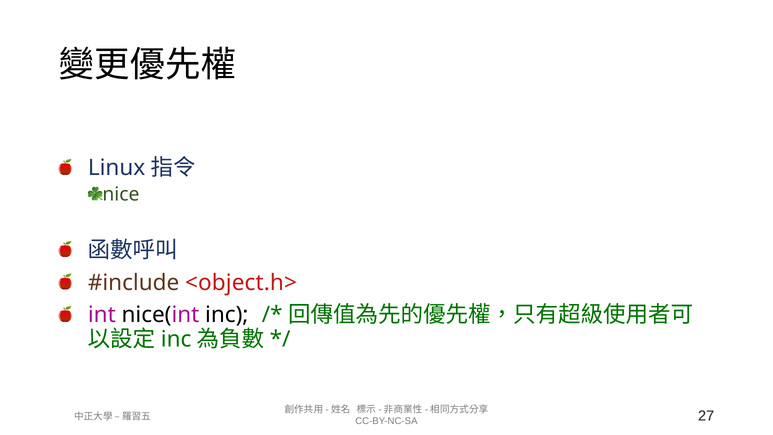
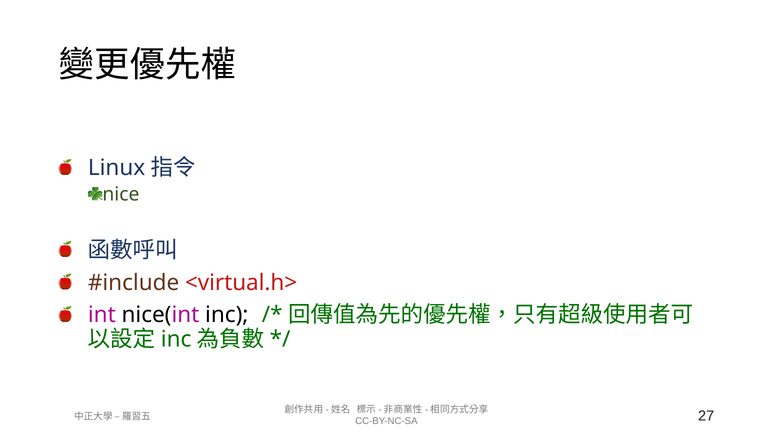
<object.h>: <object.h> -> <virtual.h>
